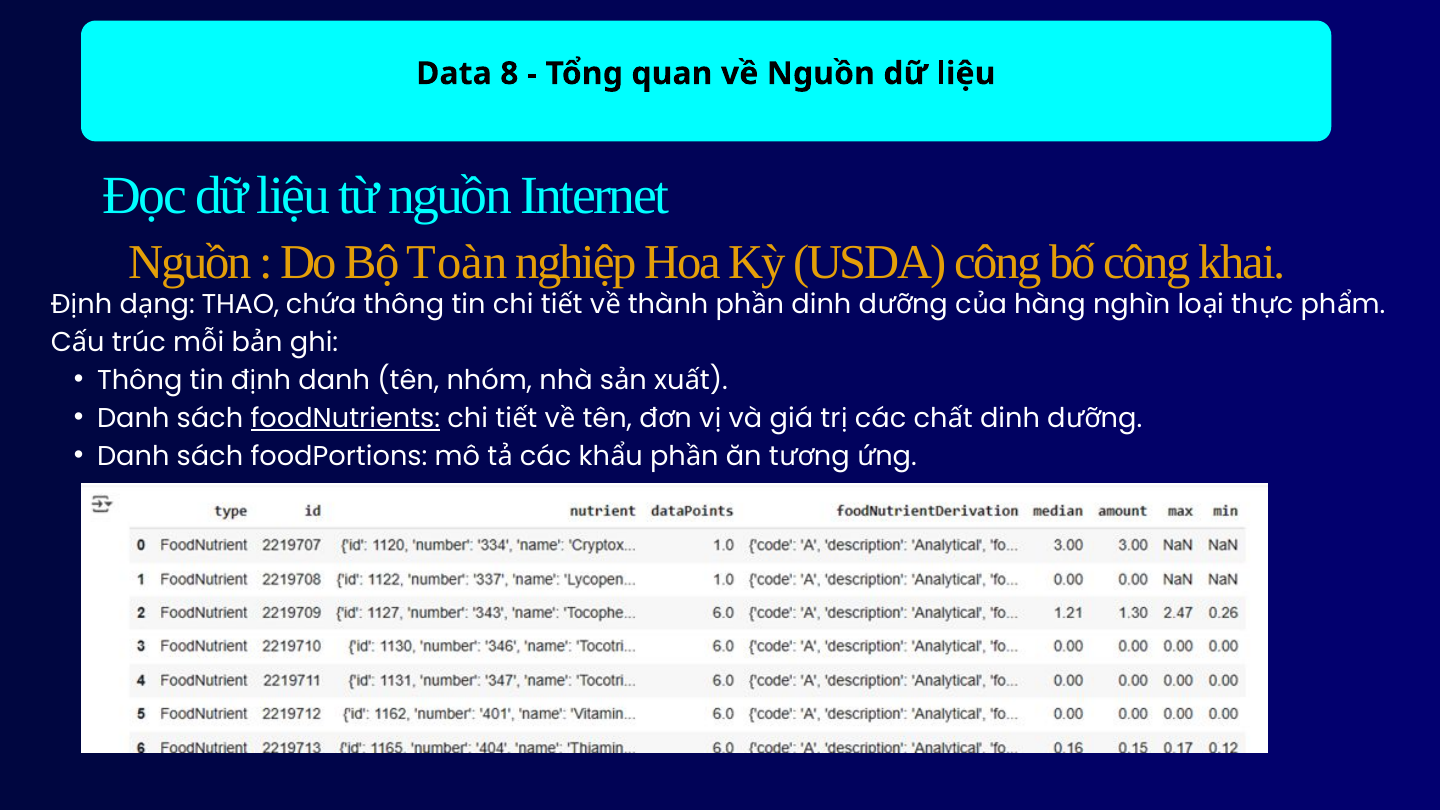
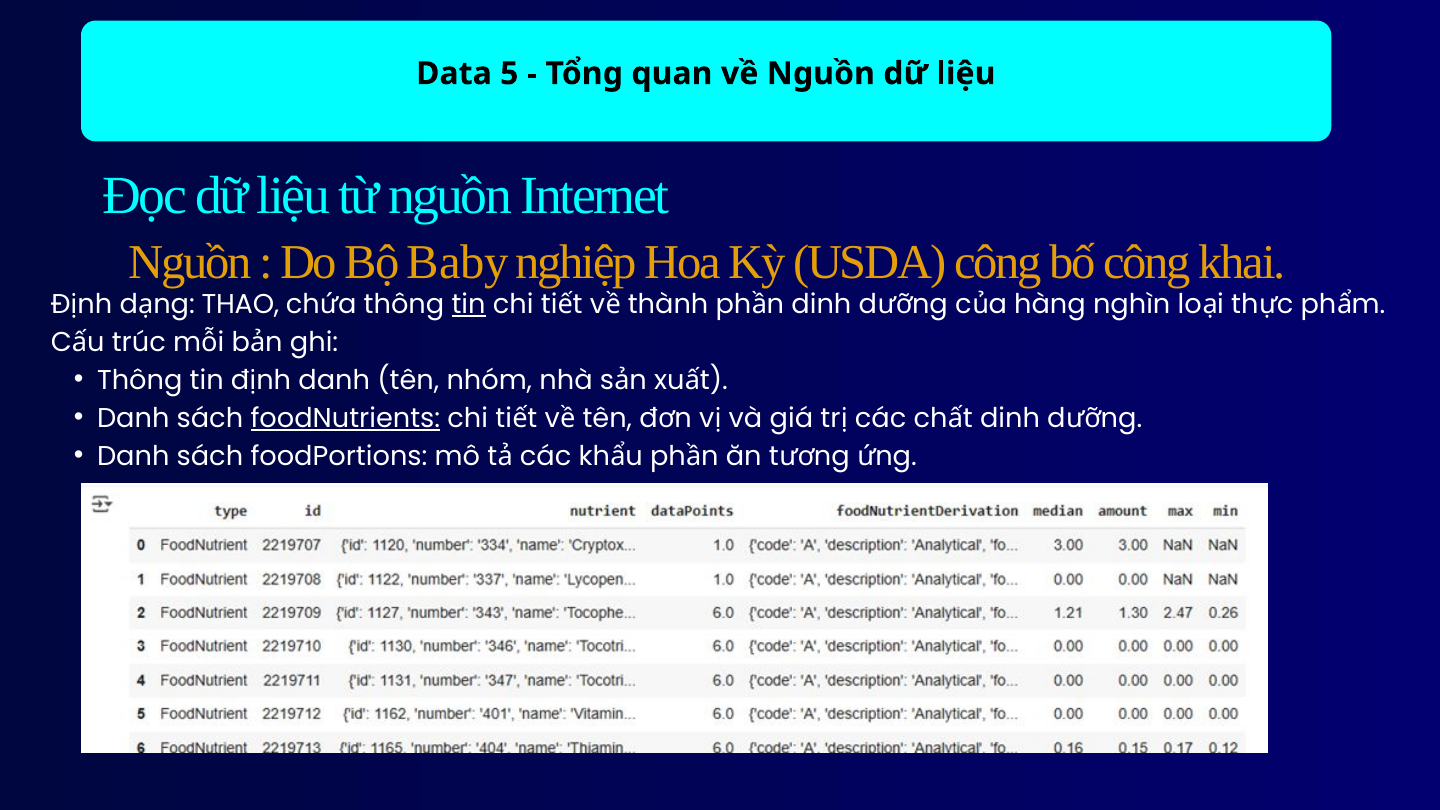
8: 8 -> 5
Toàn: Toàn -> Baby
tin at (469, 304) underline: none -> present
